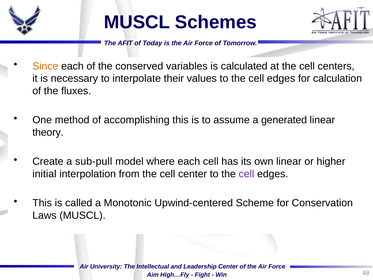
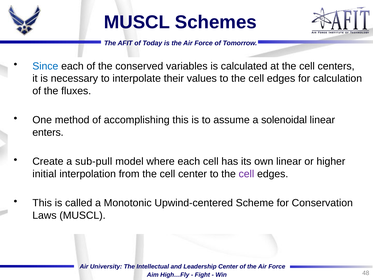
Since colour: orange -> blue
generated: generated -> solenoidal
theory: theory -> enters
